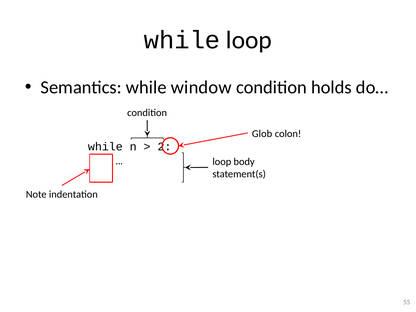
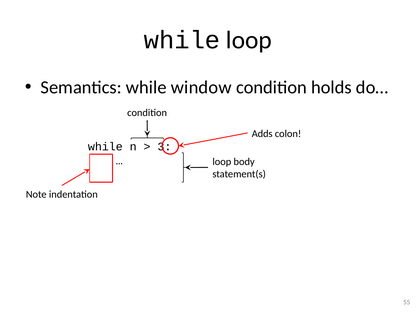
Glob: Glob -> Adds
2: 2 -> 3
